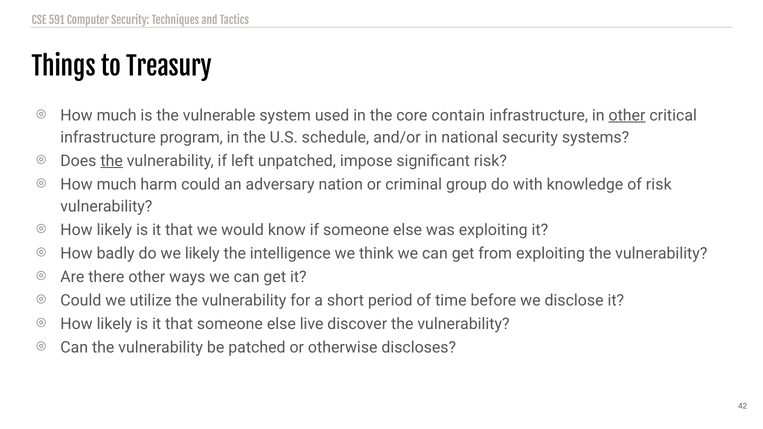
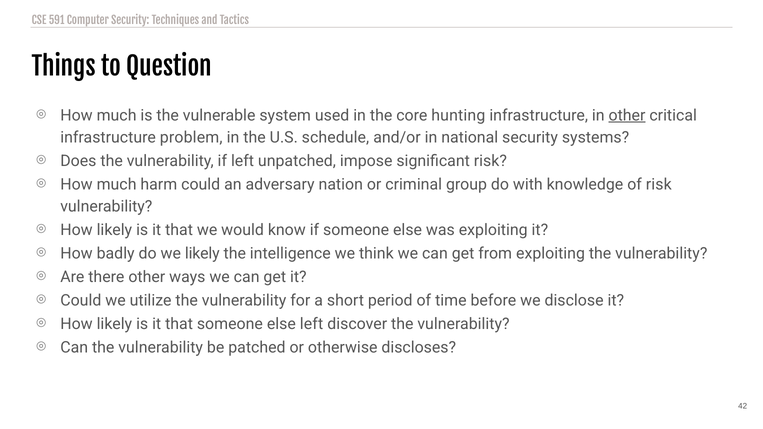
Treasury: Treasury -> Question
contain: contain -> hunting
program: program -> problem
the at (112, 161) underline: present -> none
else live: live -> left
